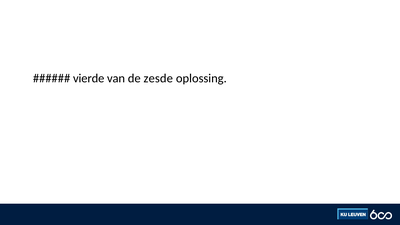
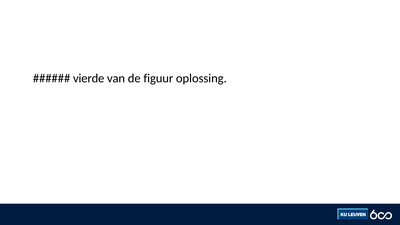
zesde: zesde -> figuur
